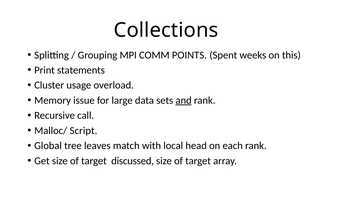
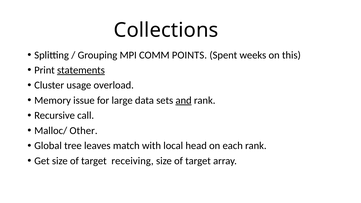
statements underline: none -> present
Script: Script -> Other
discussed: discussed -> receiving
